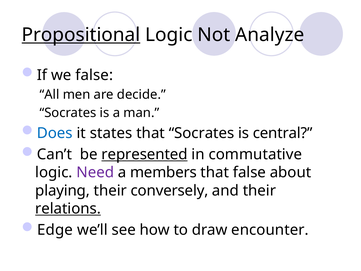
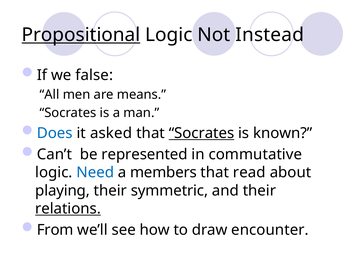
Analyze: Analyze -> Instead
decide: decide -> means
states: states -> asked
Socrates at (202, 133) underline: none -> present
central: central -> known
represented underline: present -> none
Need colour: purple -> blue
that false: false -> read
conversely: conversely -> symmetric
Edge: Edge -> From
